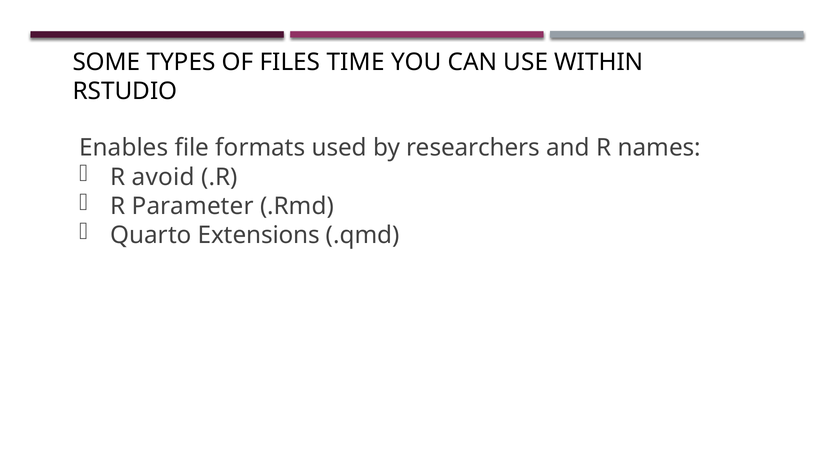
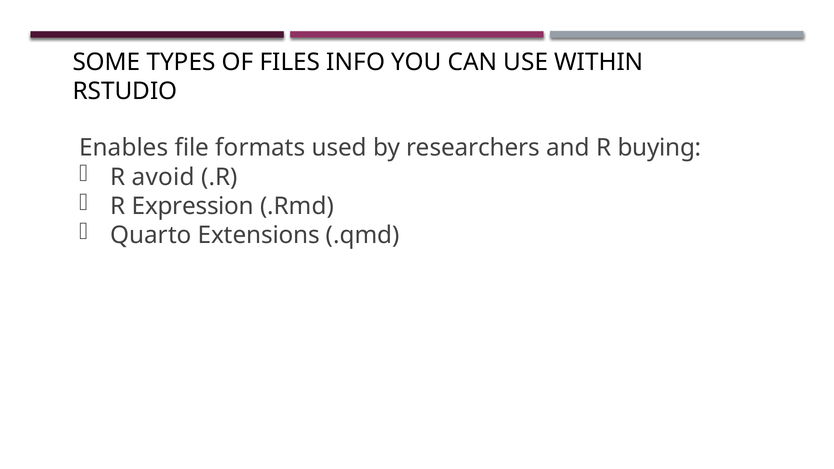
TIME: TIME -> INFO
names: names -> buying
Parameter: Parameter -> Expression
